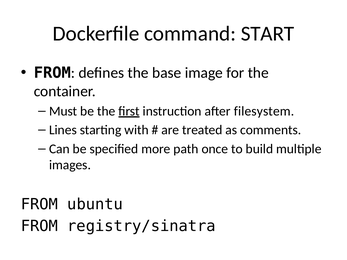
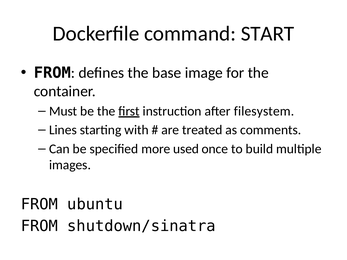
path: path -> used
registry/sinatra: registry/sinatra -> shutdown/sinatra
